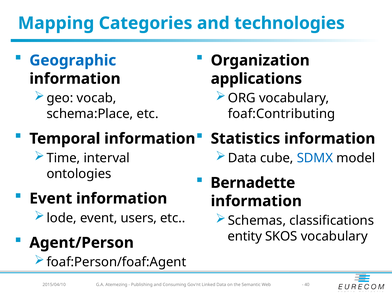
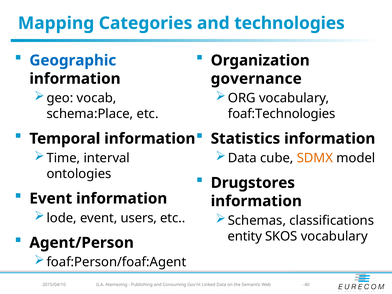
applications: applications -> governance
foaf:Contributing: foaf:Contributing -> foaf:Technologies
SDMX colour: blue -> orange
Bernadette: Bernadette -> Drugstores
